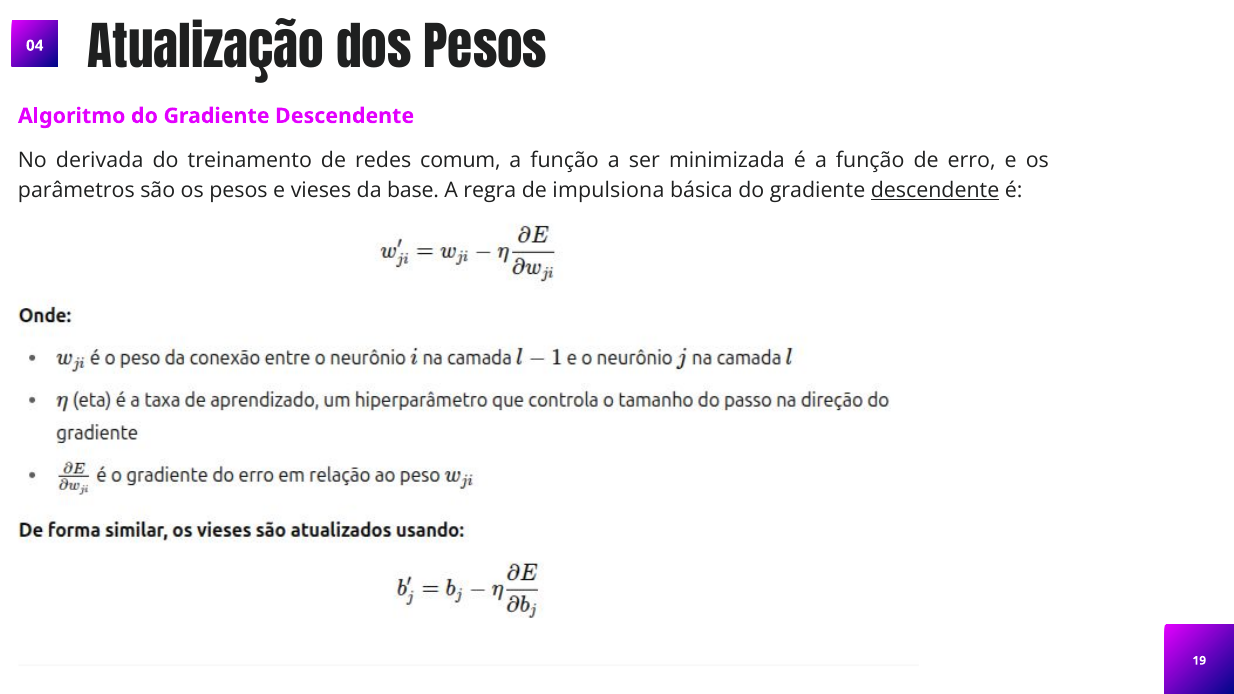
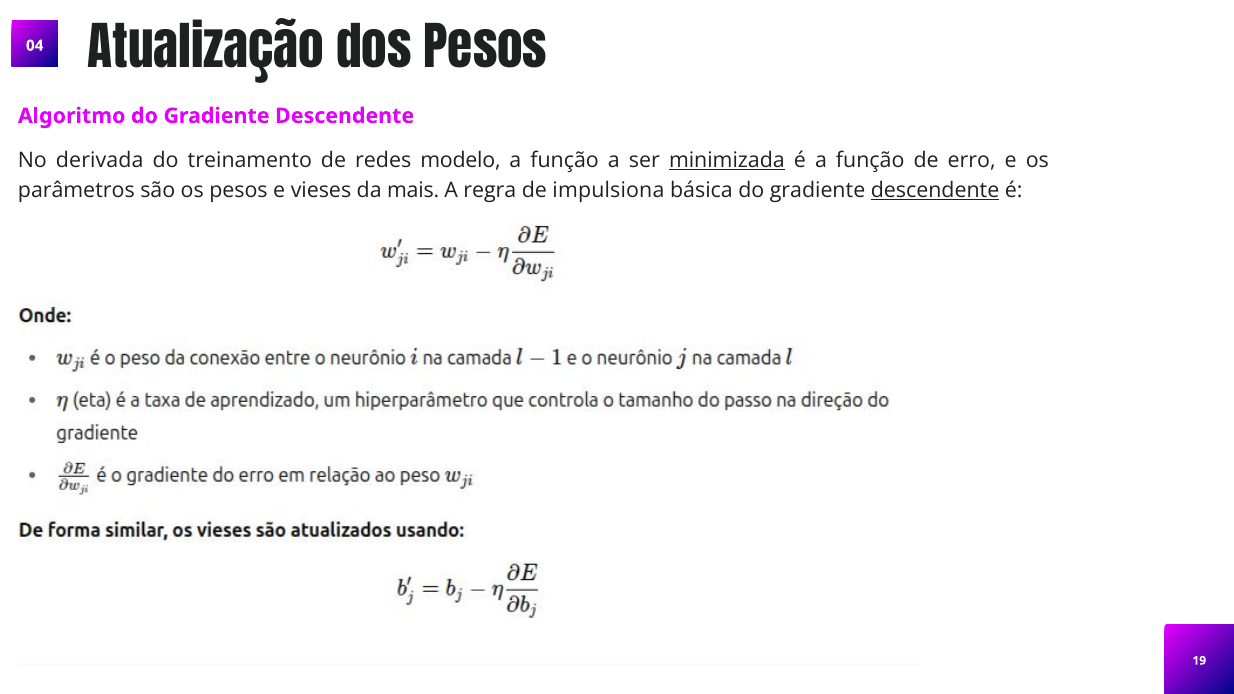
comum: comum -> modelo
minimizada underline: none -> present
base: base -> mais
